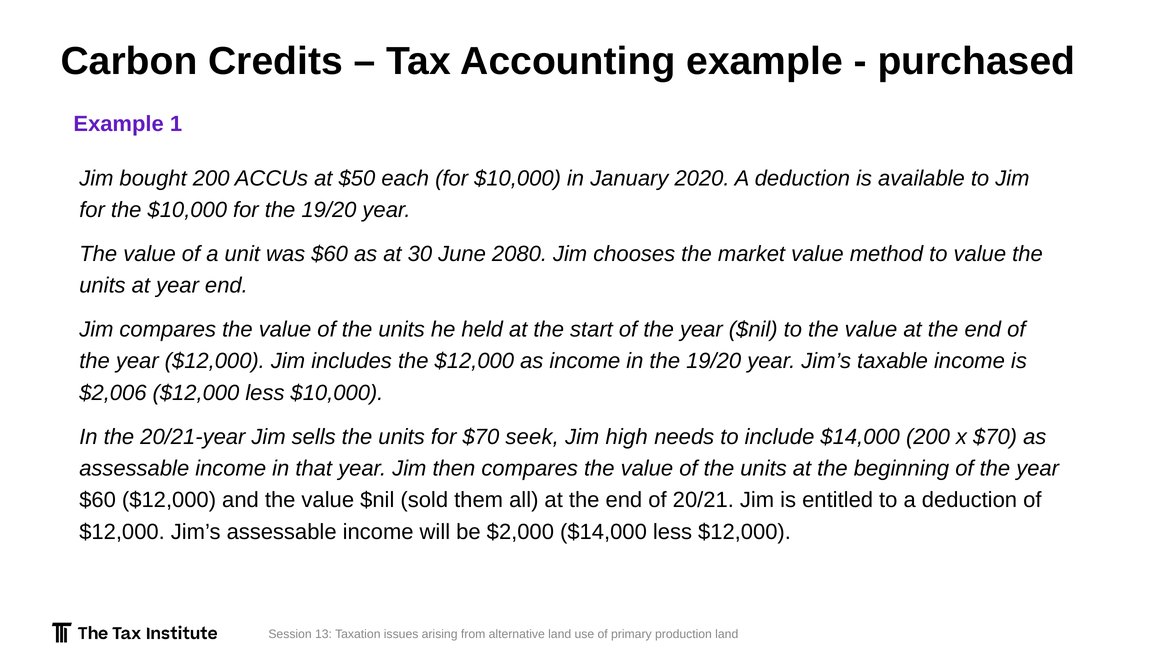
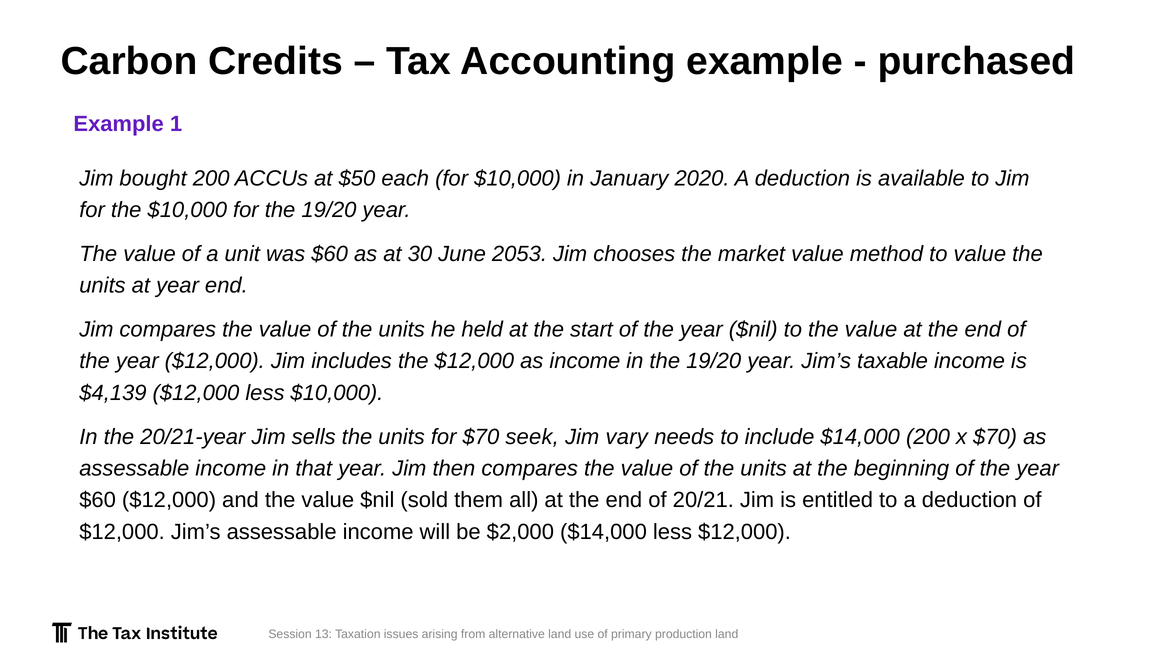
2080: 2080 -> 2053
$2,006: $2,006 -> $4,139
high: high -> vary
